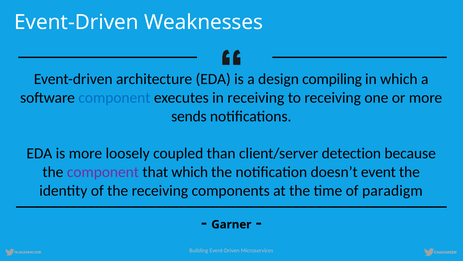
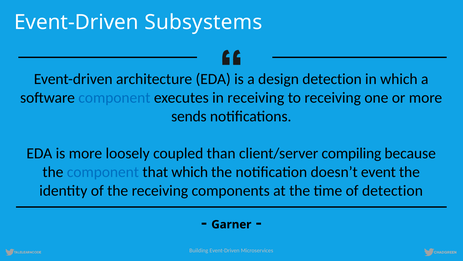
Weaknesses: Weaknesses -> Subsystems
design compiling: compiling -> detection
detection: detection -> compiling
component at (103, 172) colour: purple -> blue
of paradigm: paradigm -> detection
